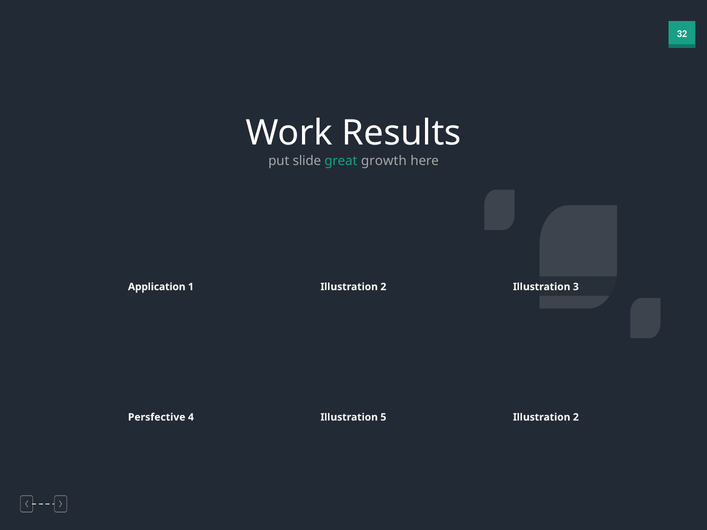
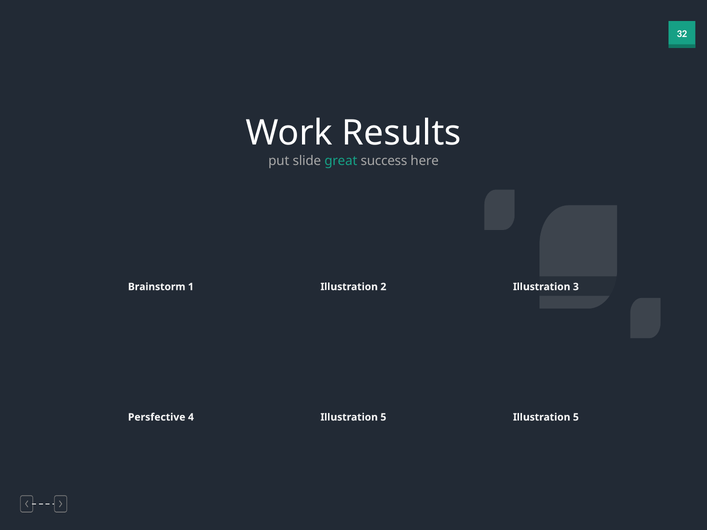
growth: growth -> success
Application: Application -> Brainstorm
5 Illustration 2: 2 -> 5
